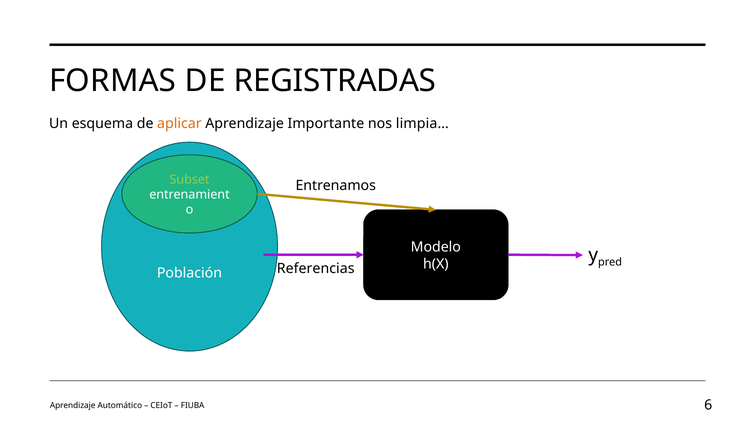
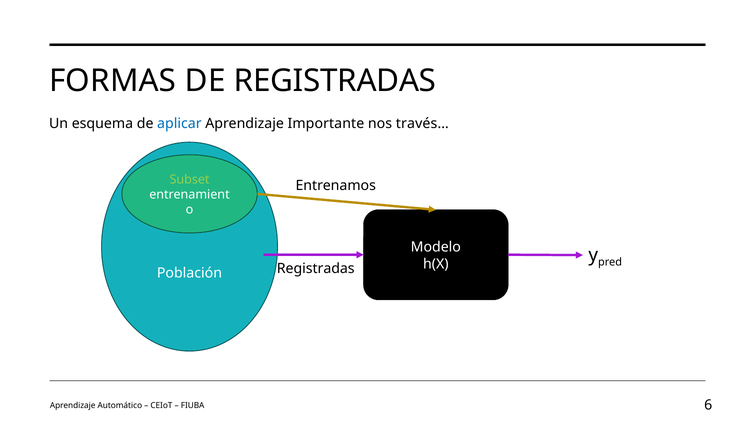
aplicar colour: orange -> blue
limpia…: limpia… -> través…
Referencias at (316, 269): Referencias -> Registradas
